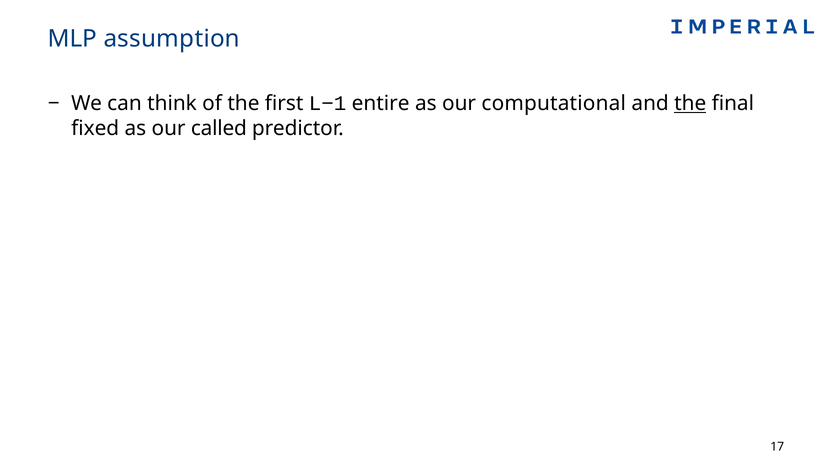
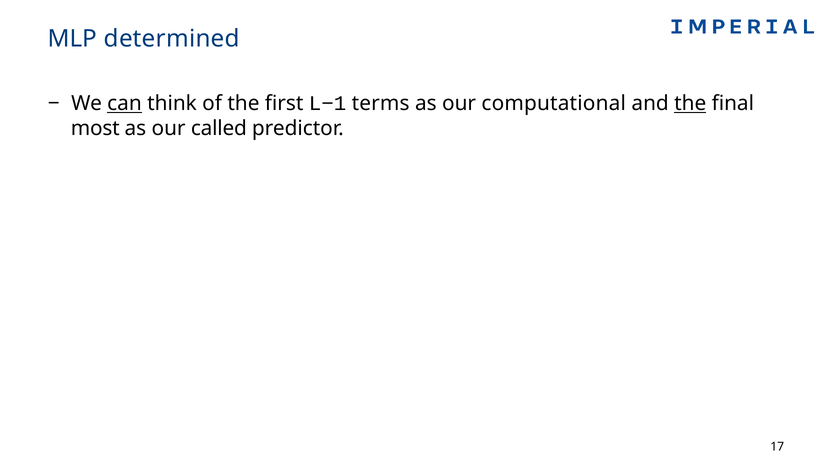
assumption: assumption -> determined
can underline: none -> present
entire: entire -> terms
fixed: fixed -> most
